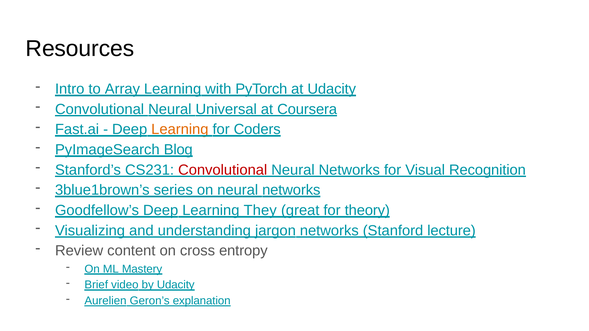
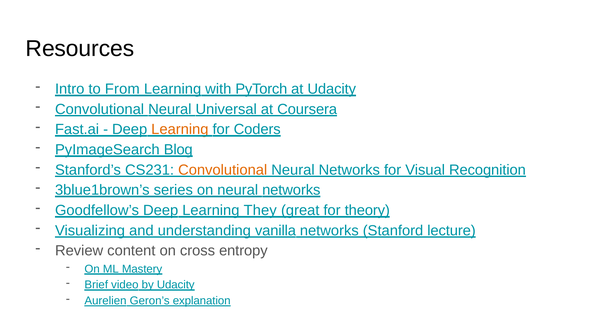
Array: Array -> From
Convolutional at (223, 170) colour: red -> orange
jargon: jargon -> vanilla
